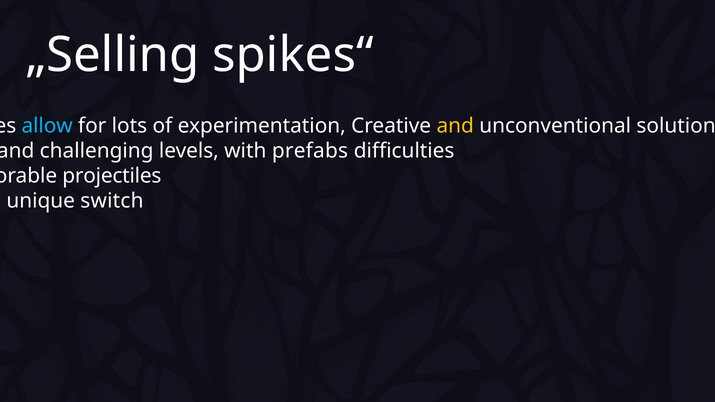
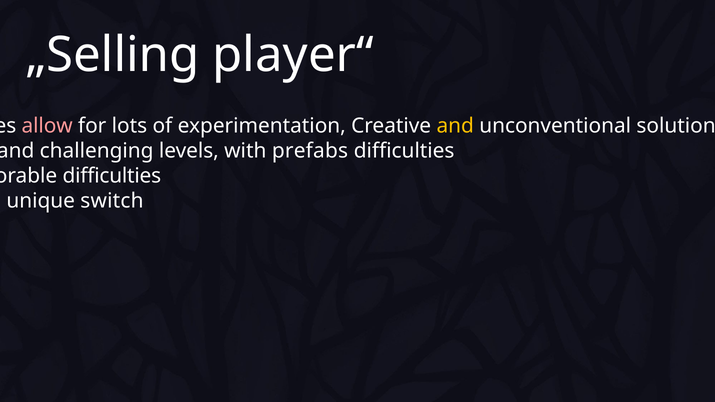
spikes“: spikes“ -> player“
allow colour: light blue -> pink
projectiles at (112, 176): projectiles -> difficulties
